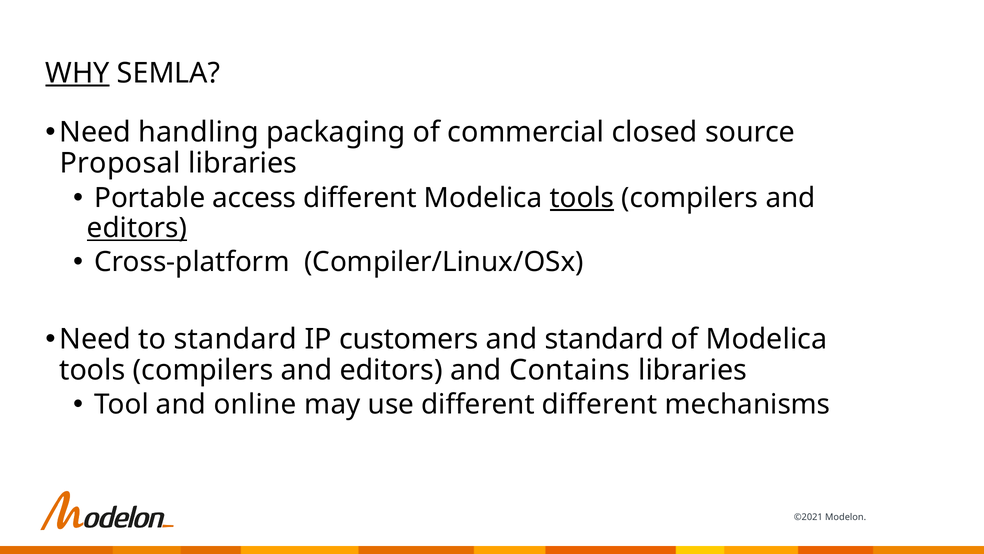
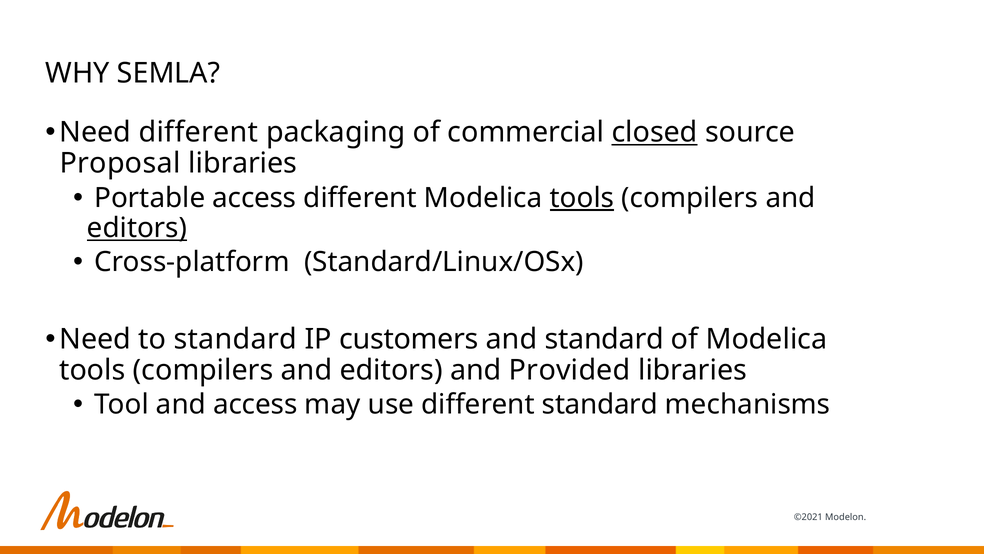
WHY underline: present -> none
Need handling: handling -> different
closed underline: none -> present
Compiler/Linux/OSx: Compiler/Linux/OSx -> Standard/Linux/OSx
Contains: Contains -> Provided
and online: online -> access
different different: different -> standard
